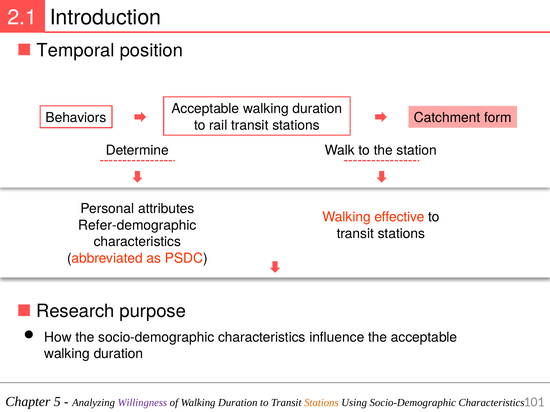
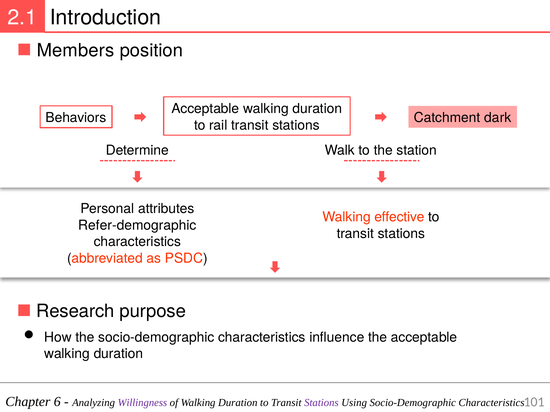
Temporal: Temporal -> Members
form: form -> dark
5: 5 -> 6
Stations at (321, 403) colour: orange -> purple
